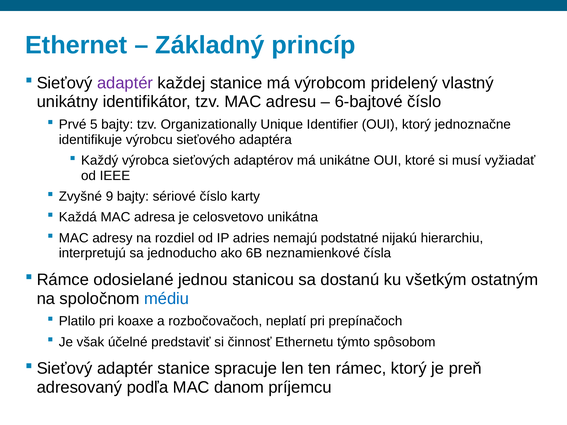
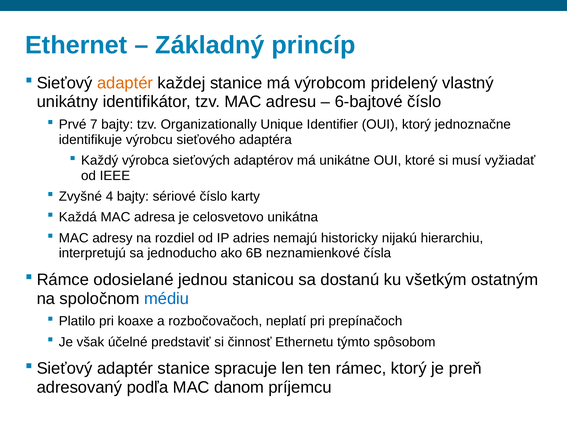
adaptér at (125, 83) colour: purple -> orange
5: 5 -> 7
9: 9 -> 4
podstatné: podstatné -> historicky
